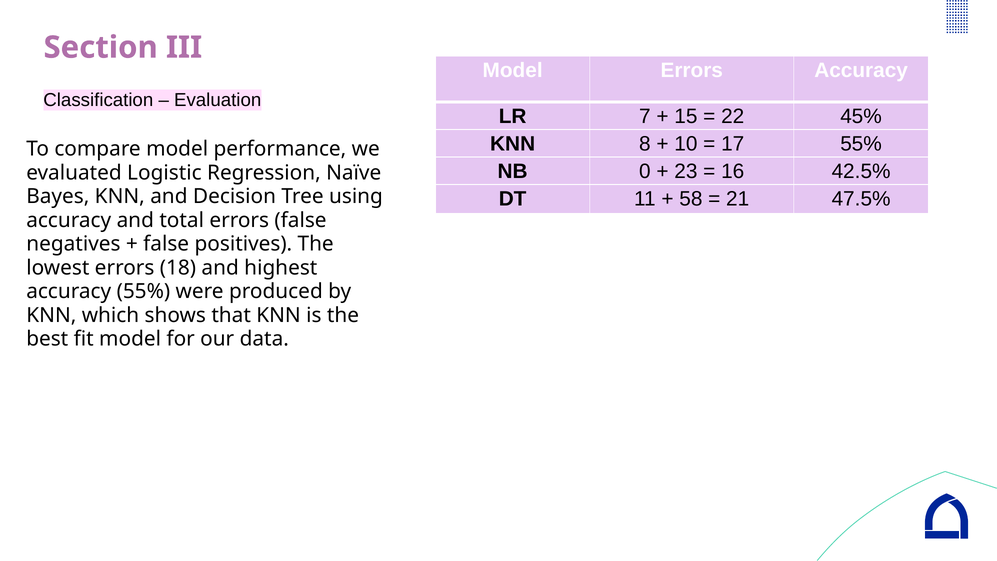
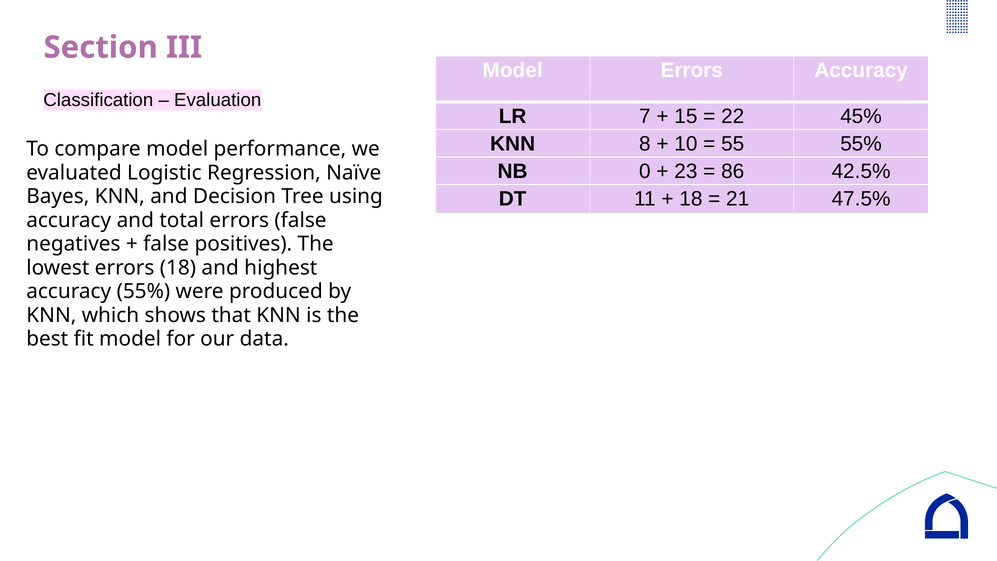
17: 17 -> 55
16: 16 -> 86
58 at (691, 199): 58 -> 18
